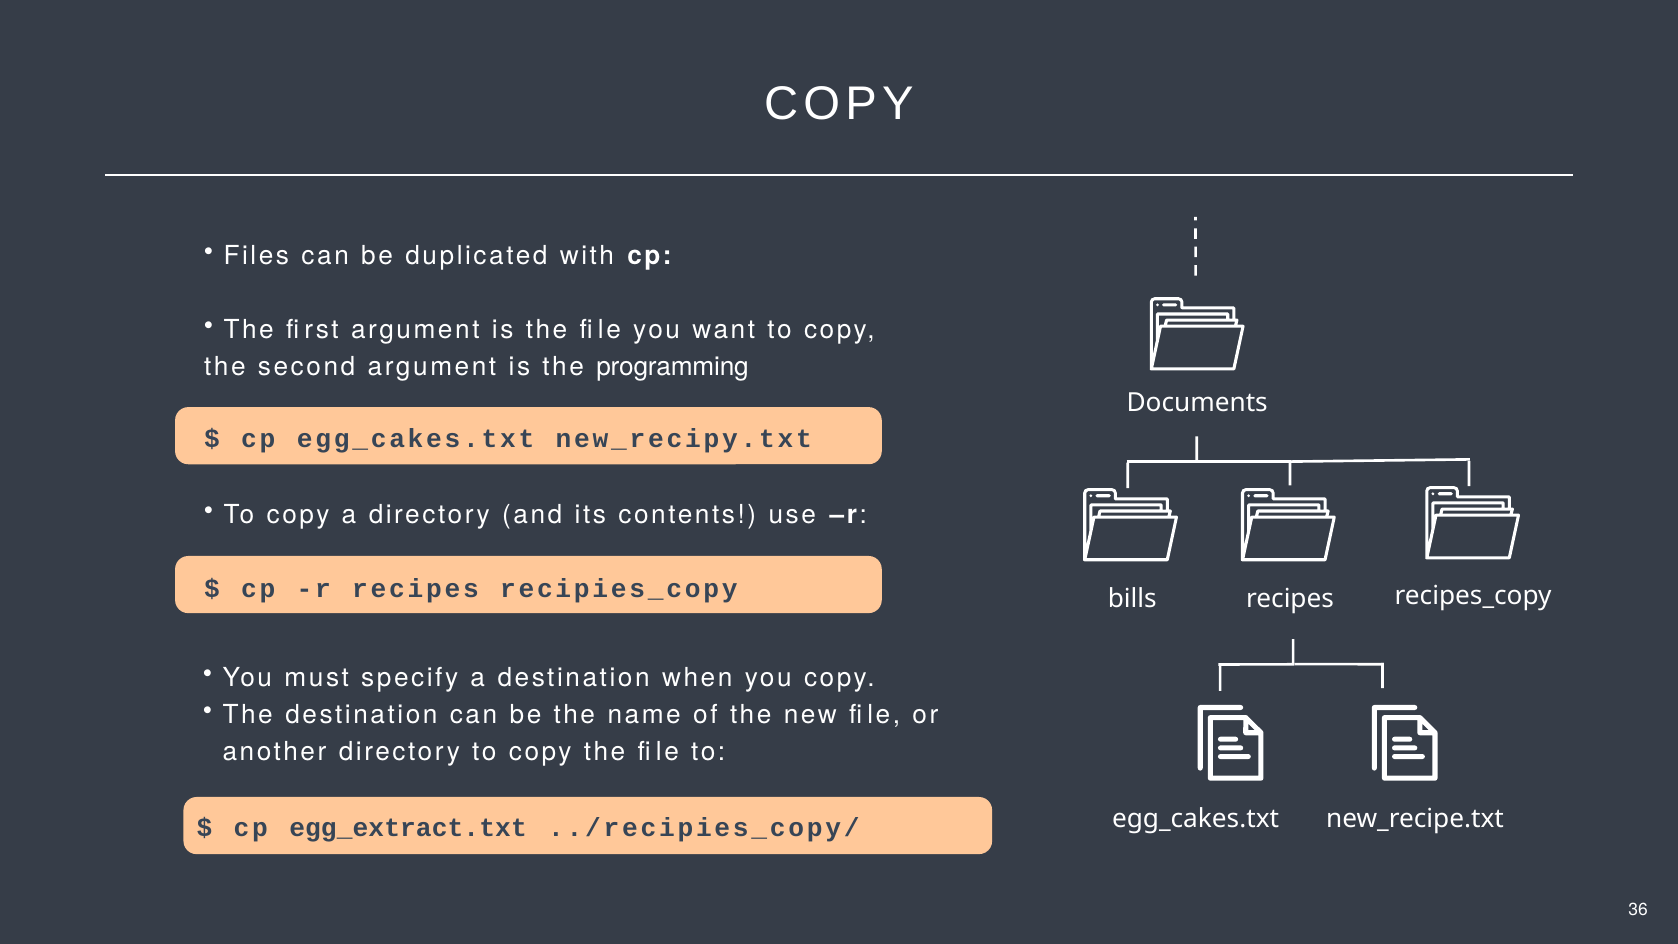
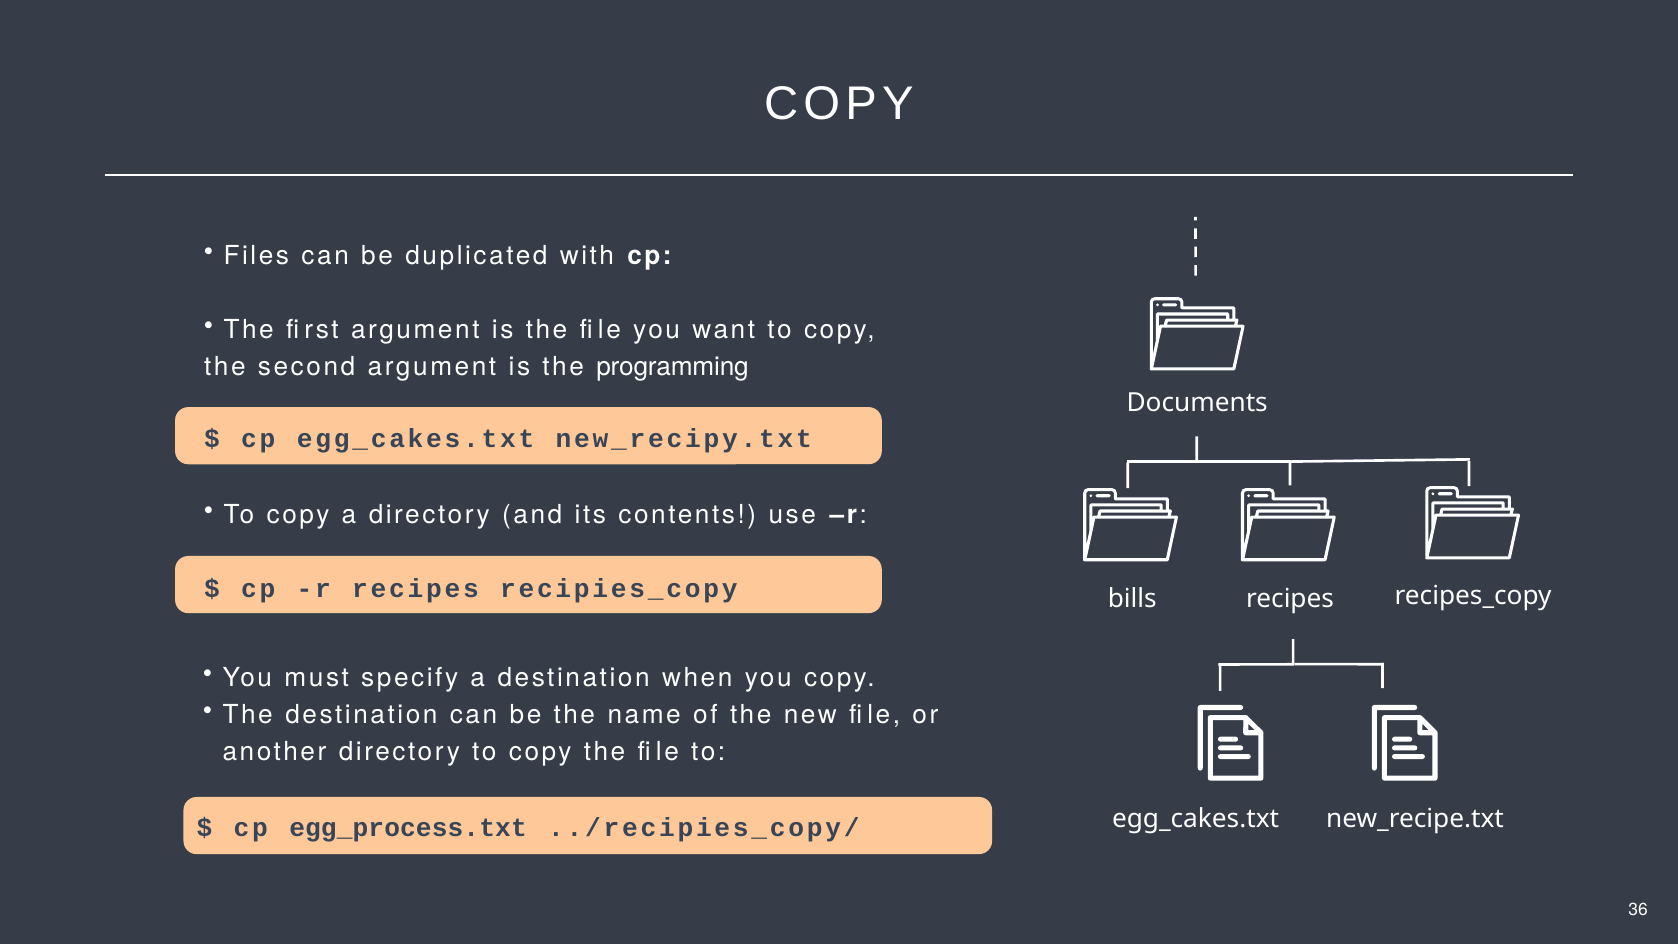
egg_extract.txt: egg_extract.txt -> egg_process.txt
